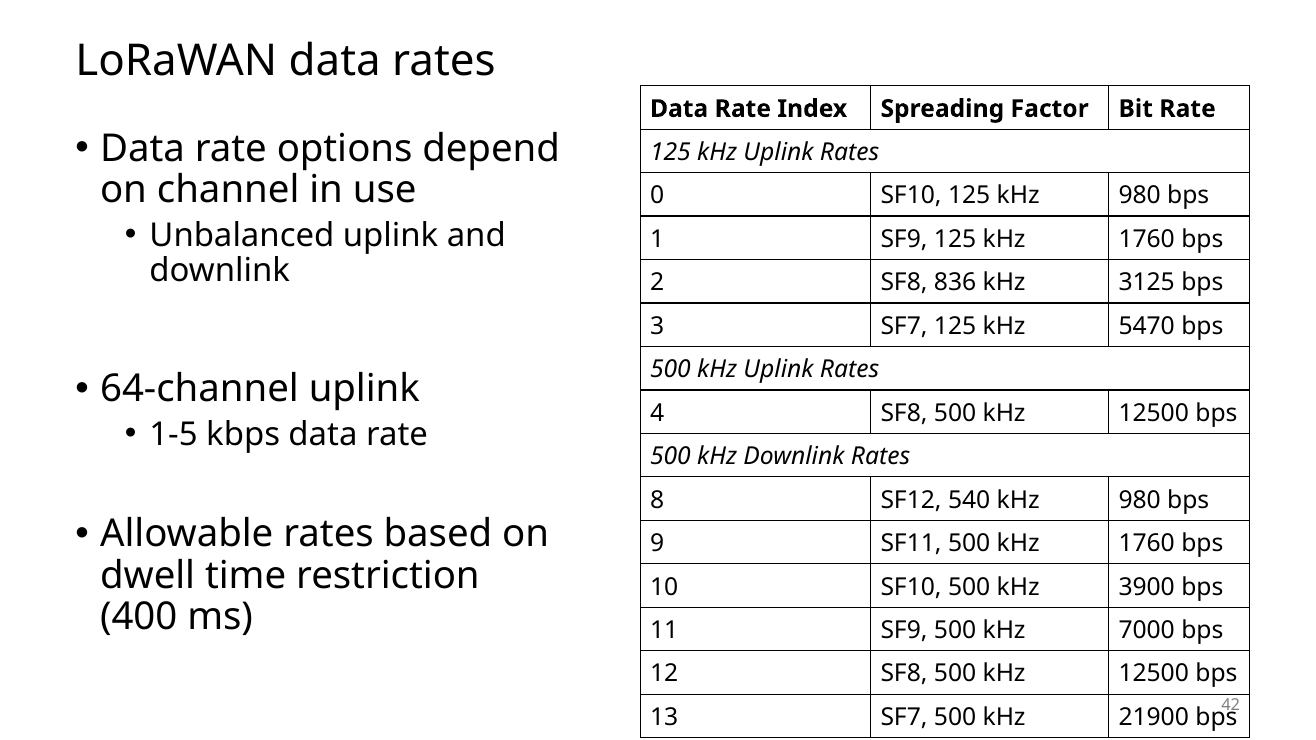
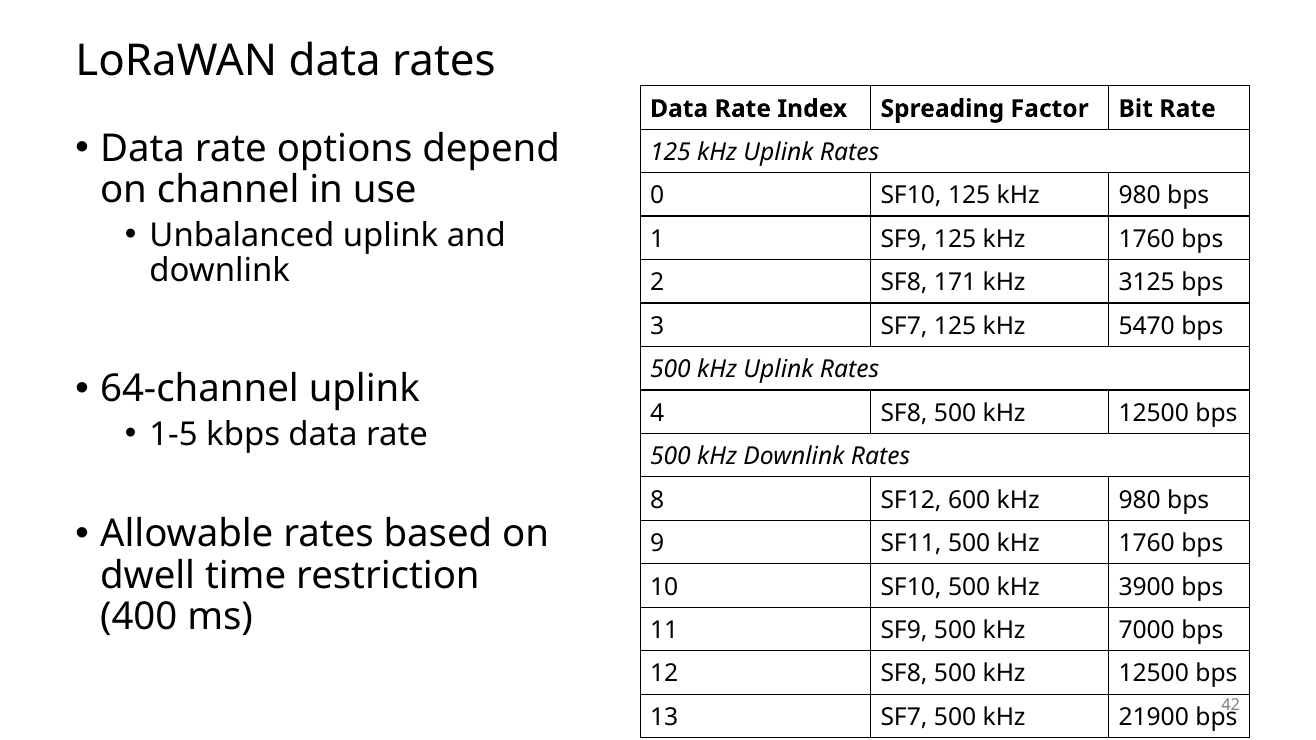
836: 836 -> 171
540: 540 -> 600
